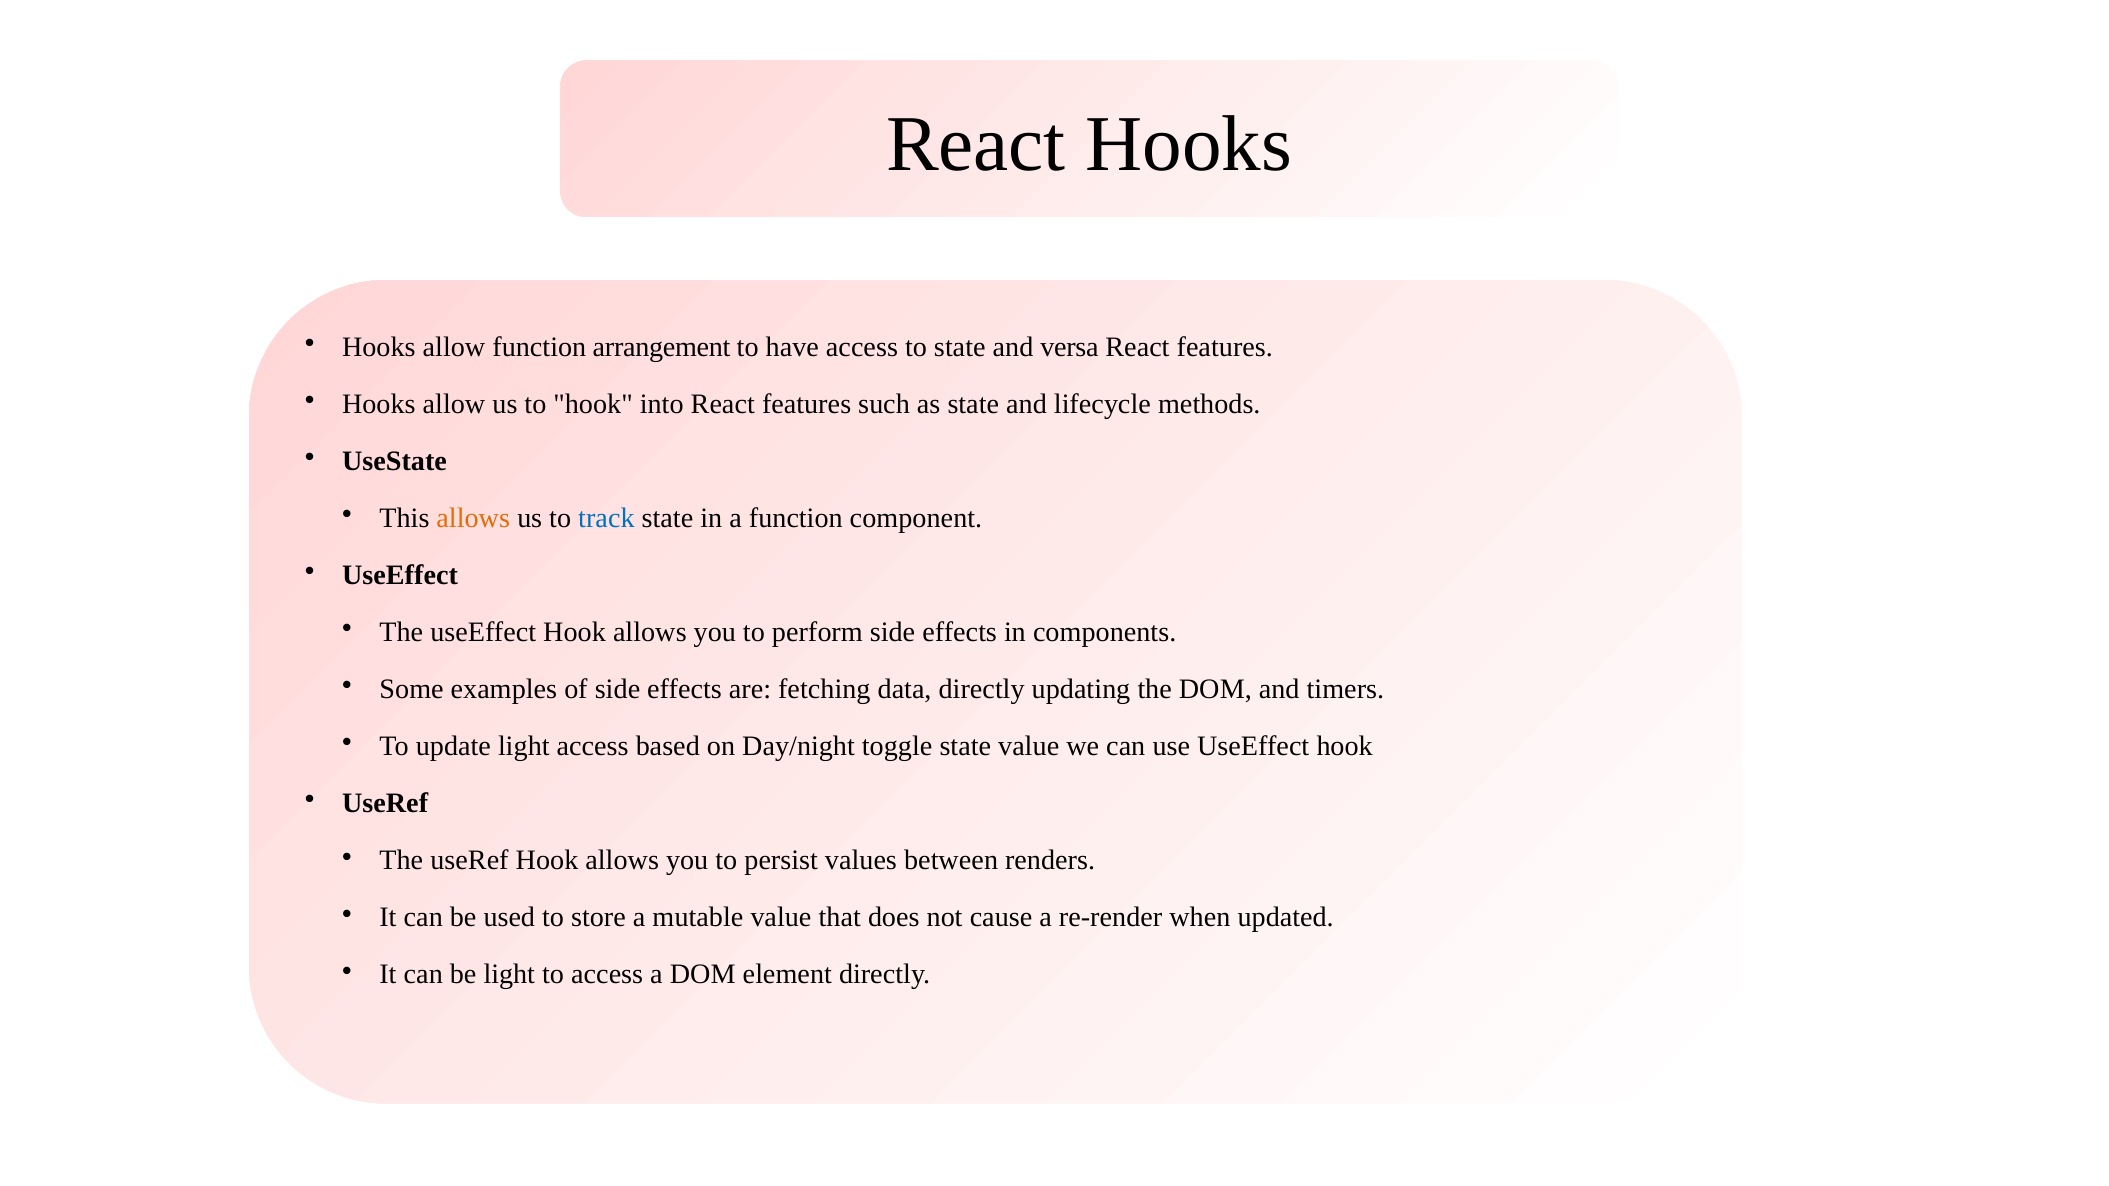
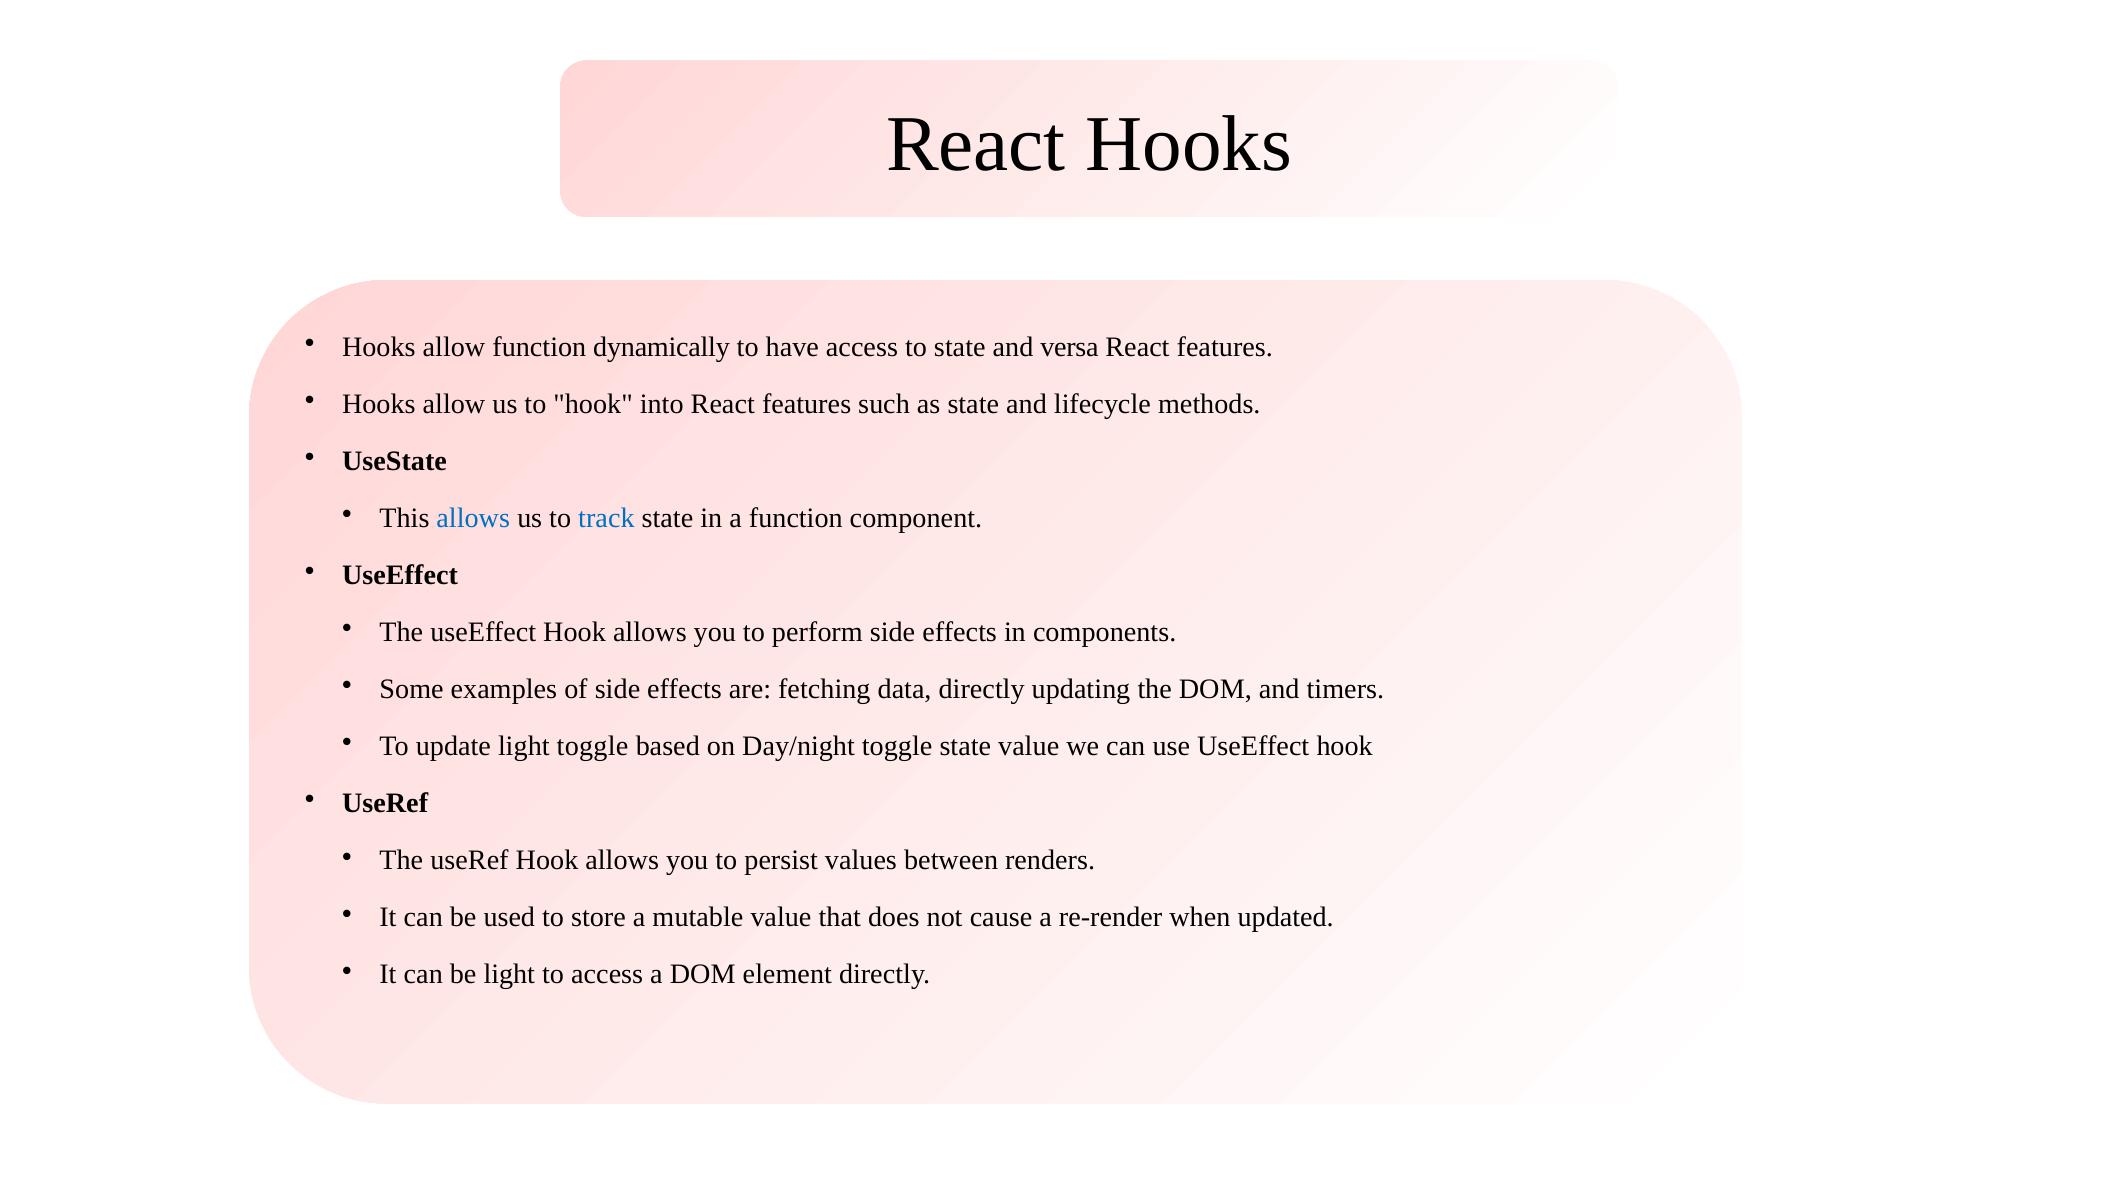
arrangement: arrangement -> dynamically
allows at (473, 518) colour: orange -> blue
light access: access -> toggle
